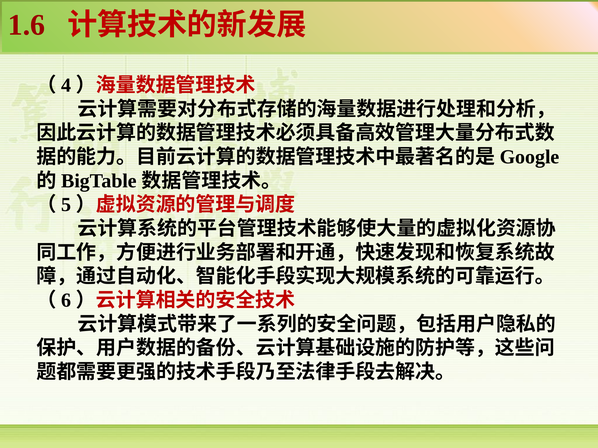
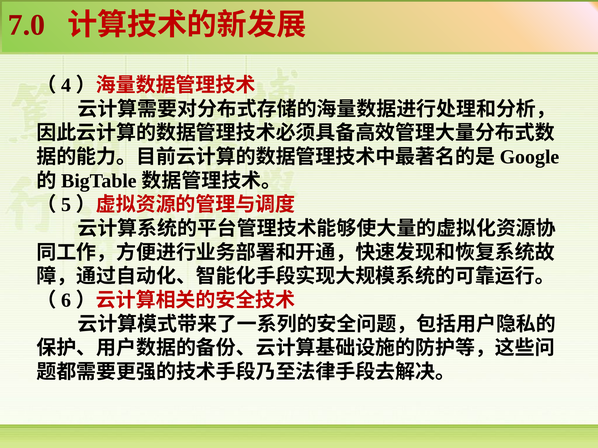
1.6: 1.6 -> 7.0
